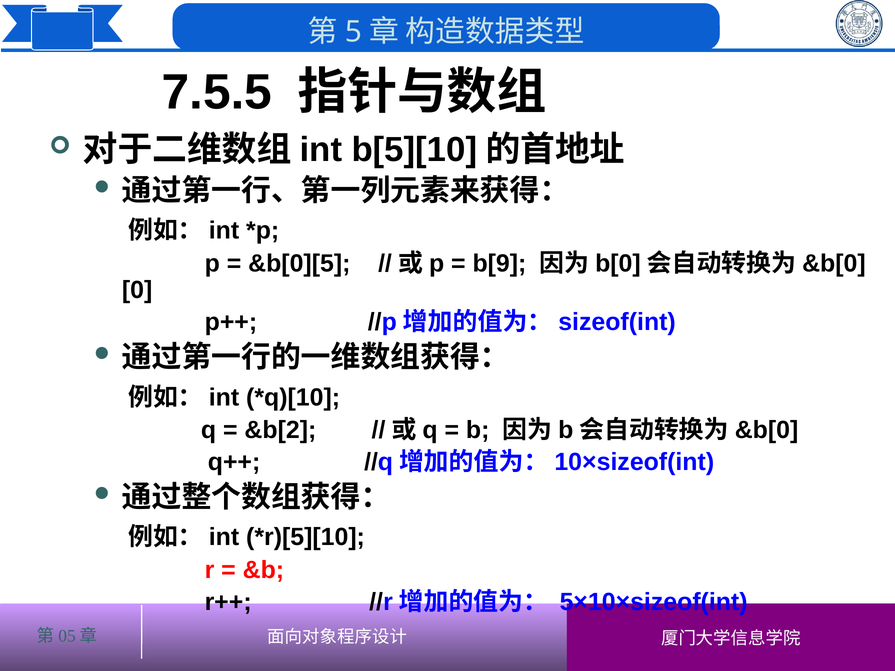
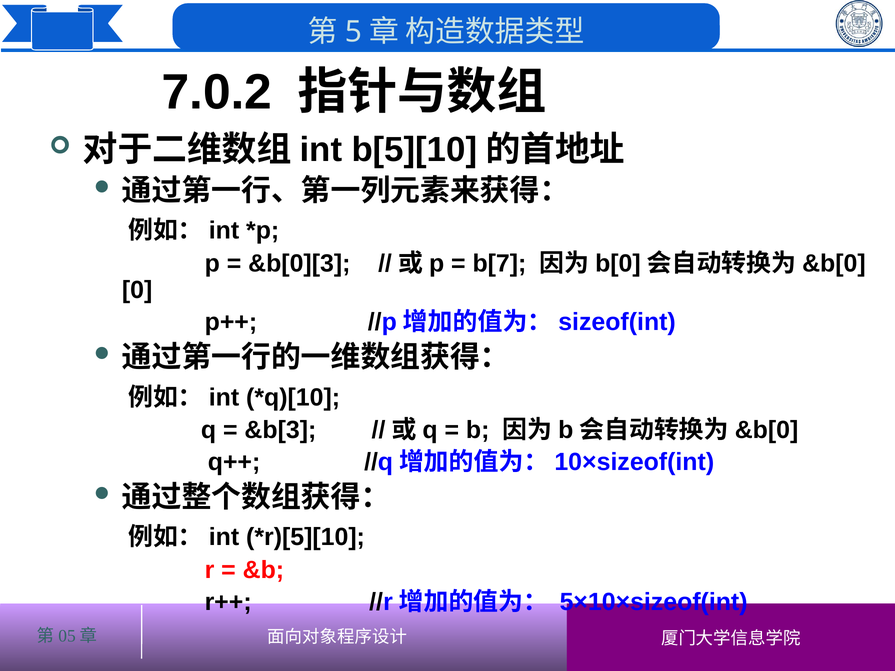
7.5.5: 7.5.5 -> 7.0.2
&b[0][5: &b[0][5 -> &b[0][3
b[9: b[9 -> b[7
&b[2: &b[2 -> &b[3
